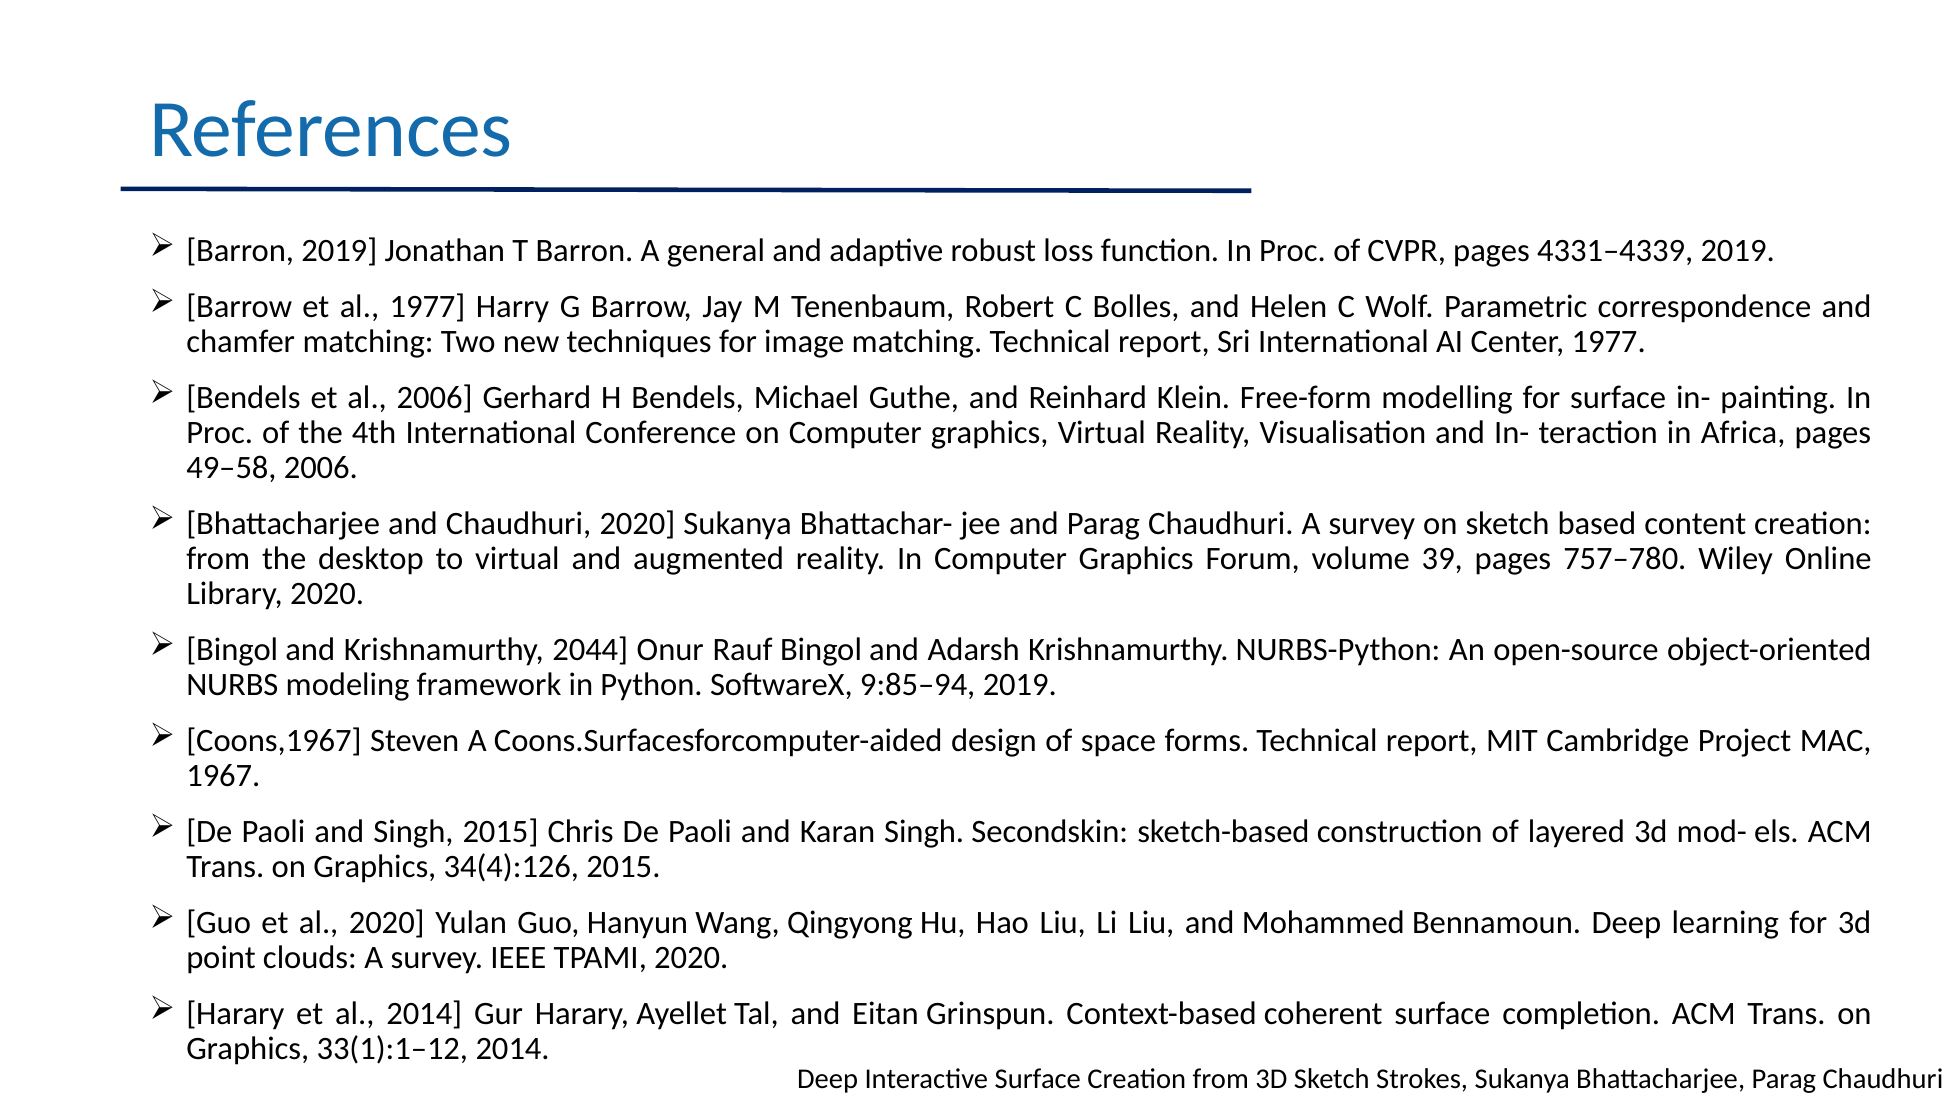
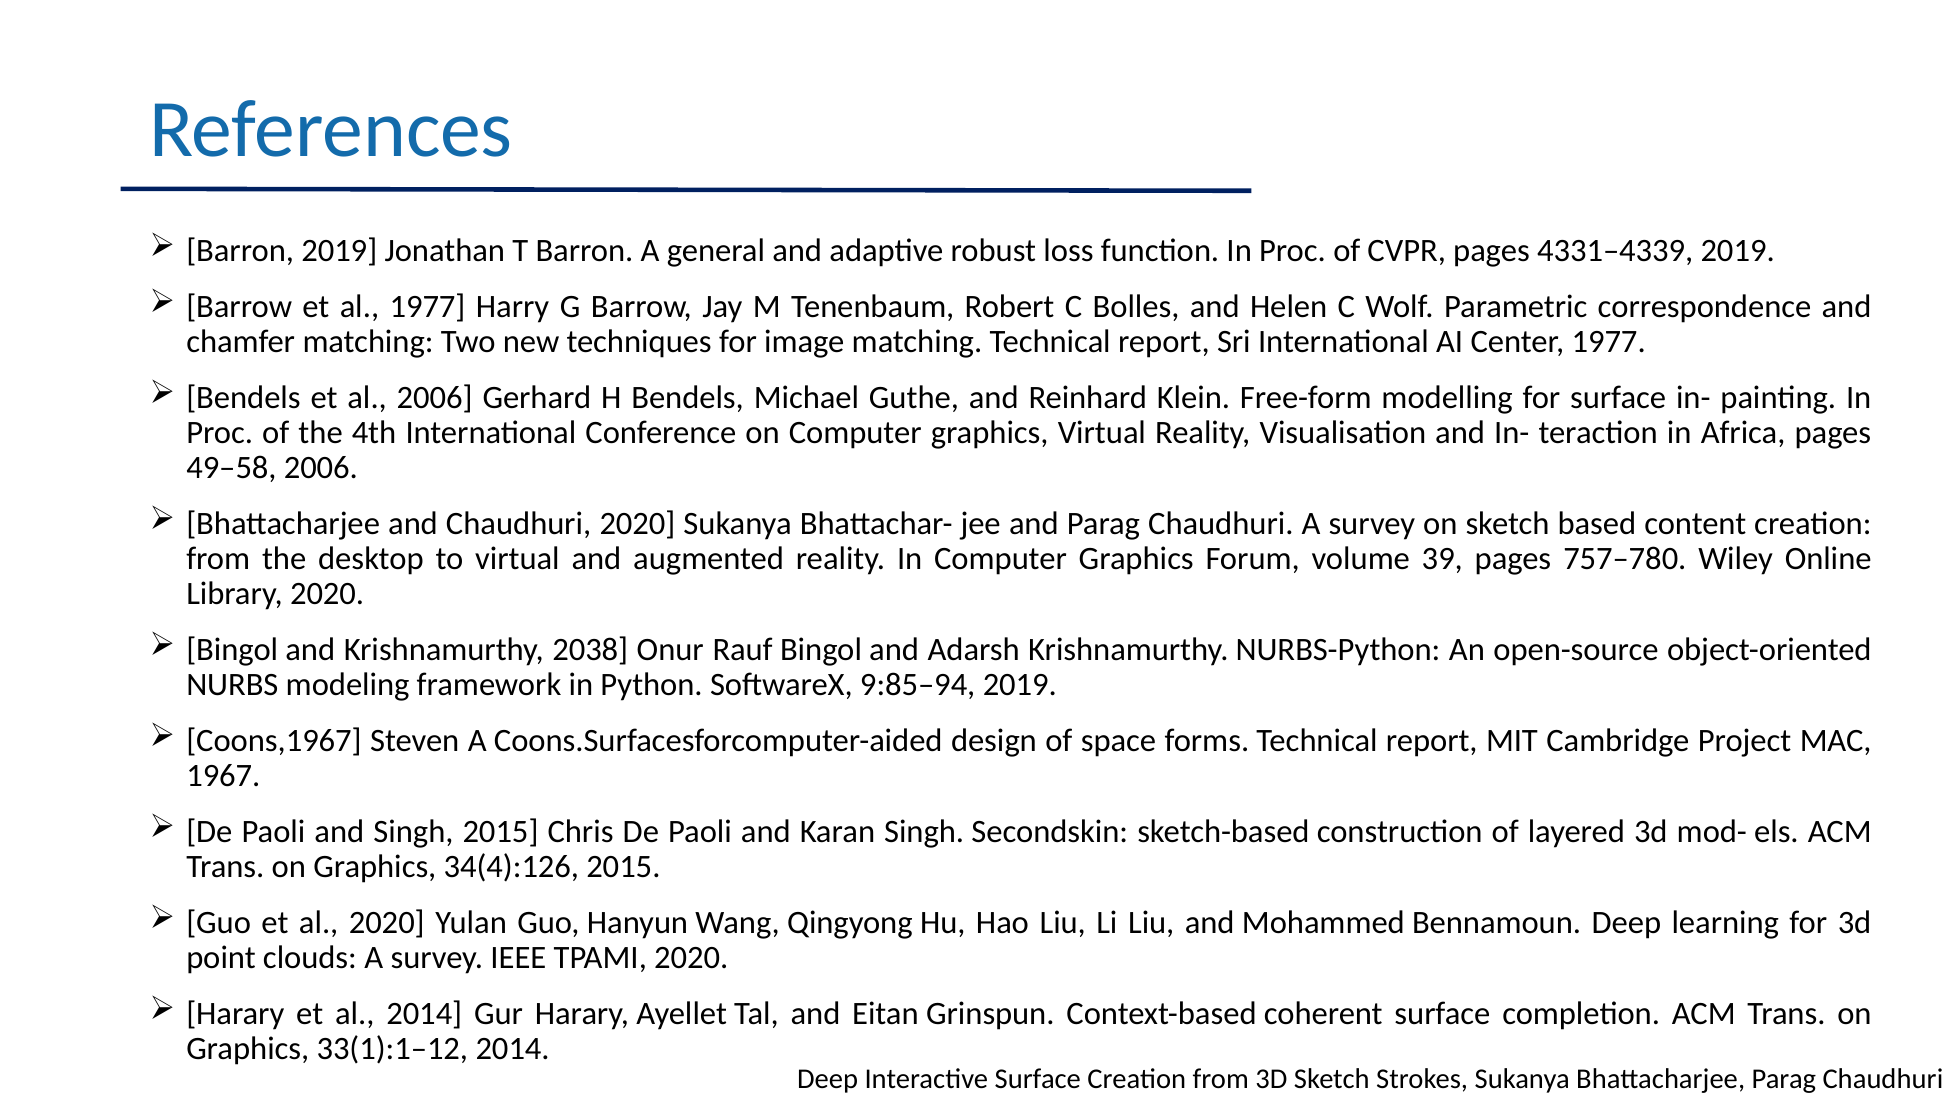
2044: 2044 -> 2038
